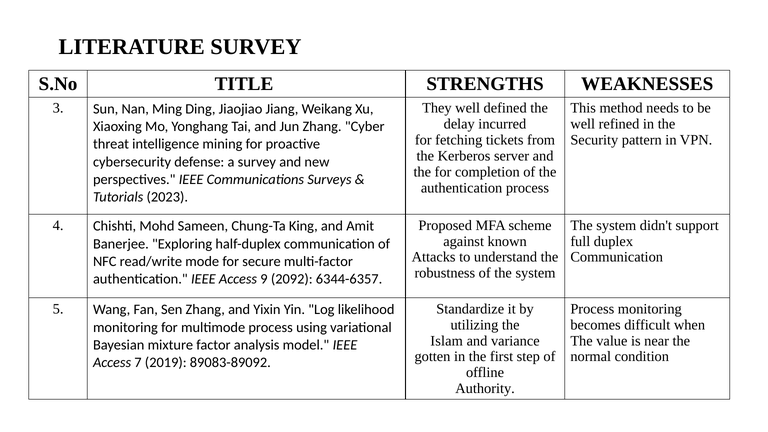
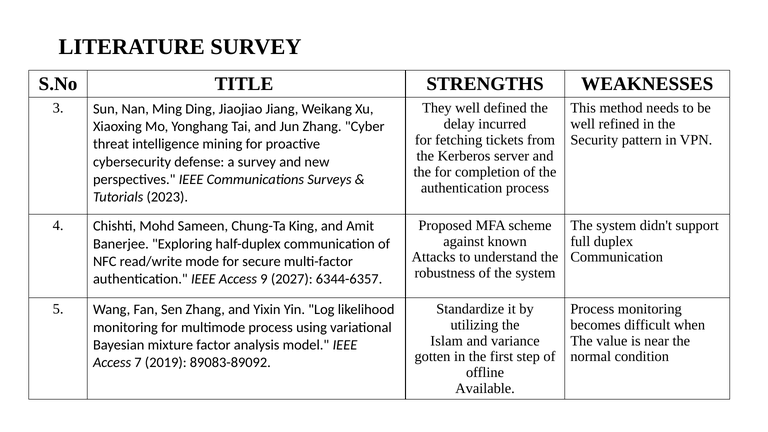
2092: 2092 -> 2027
Authority: Authority -> Available
